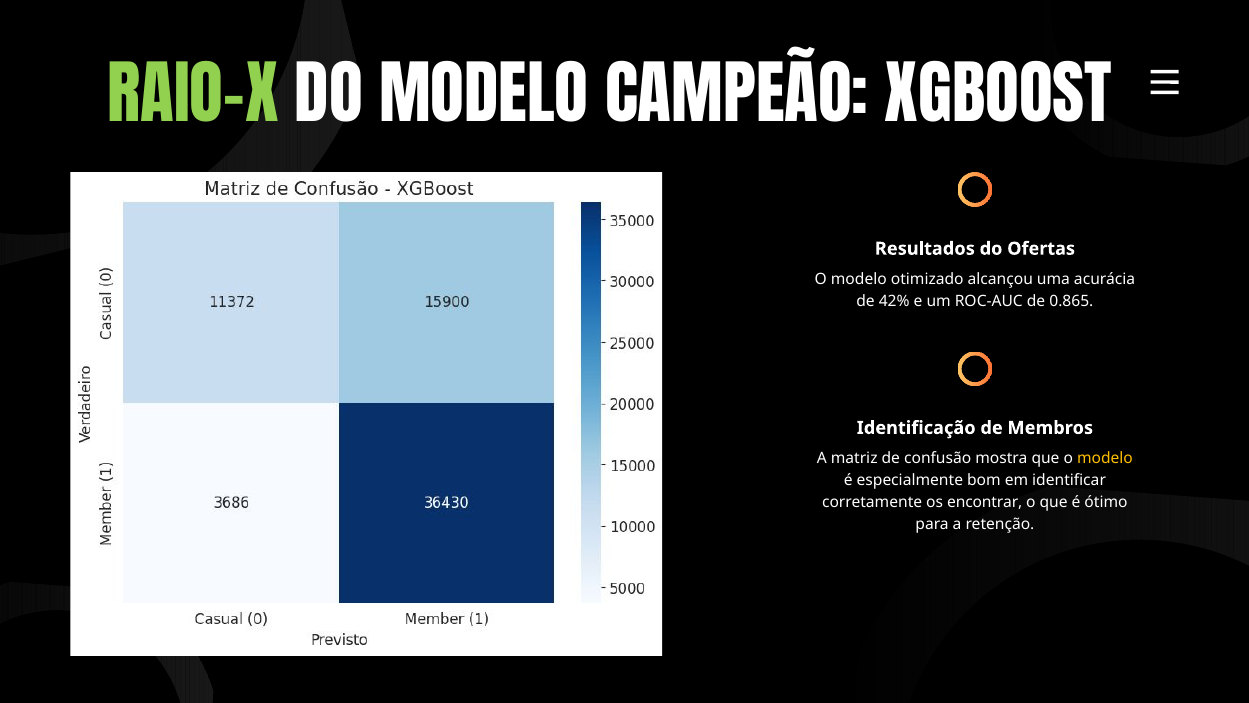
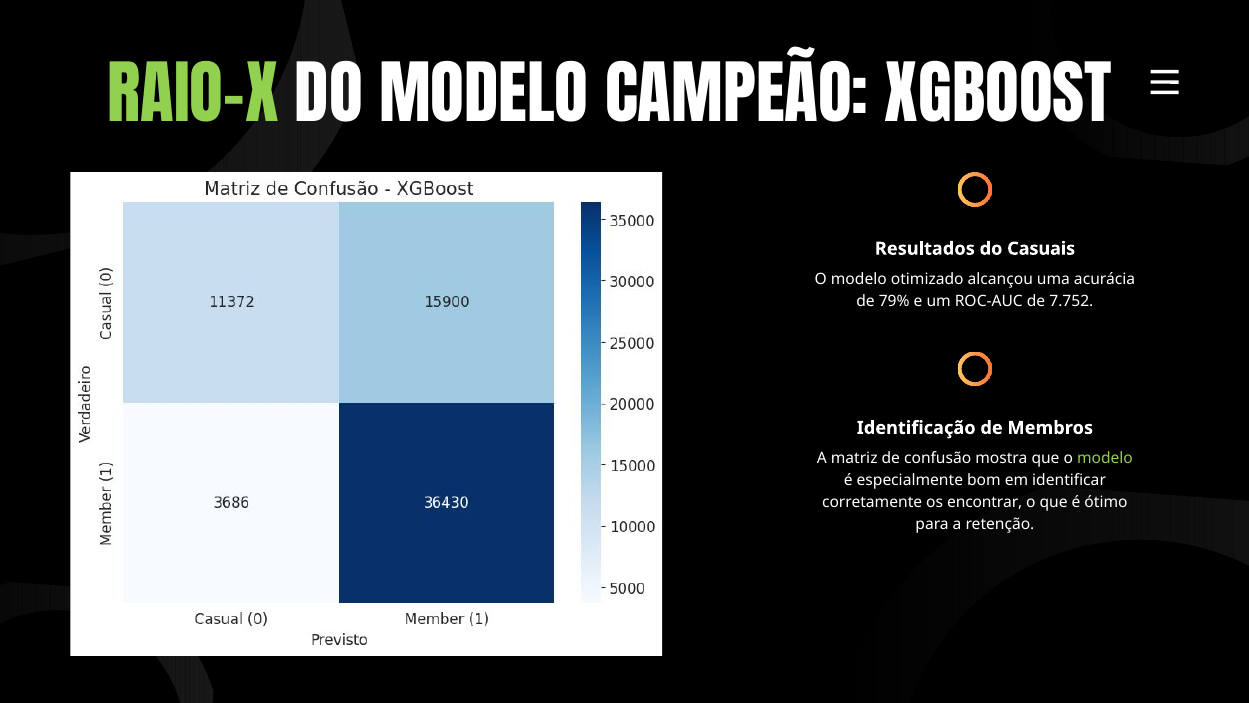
Ofertas: Ofertas -> Casuais
42%: 42% -> 79%
0.865: 0.865 -> 7.752
modelo at (1105, 458) colour: yellow -> light green
